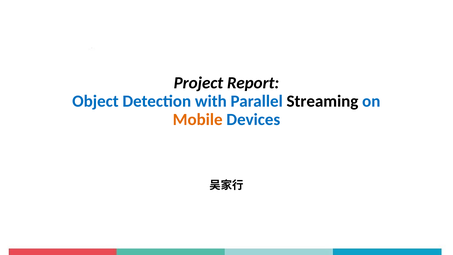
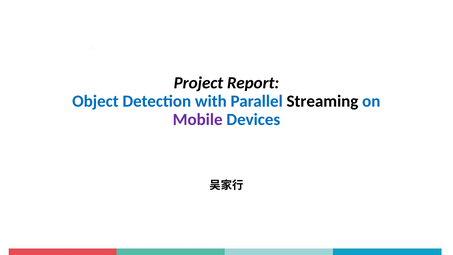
Mobile colour: orange -> purple
